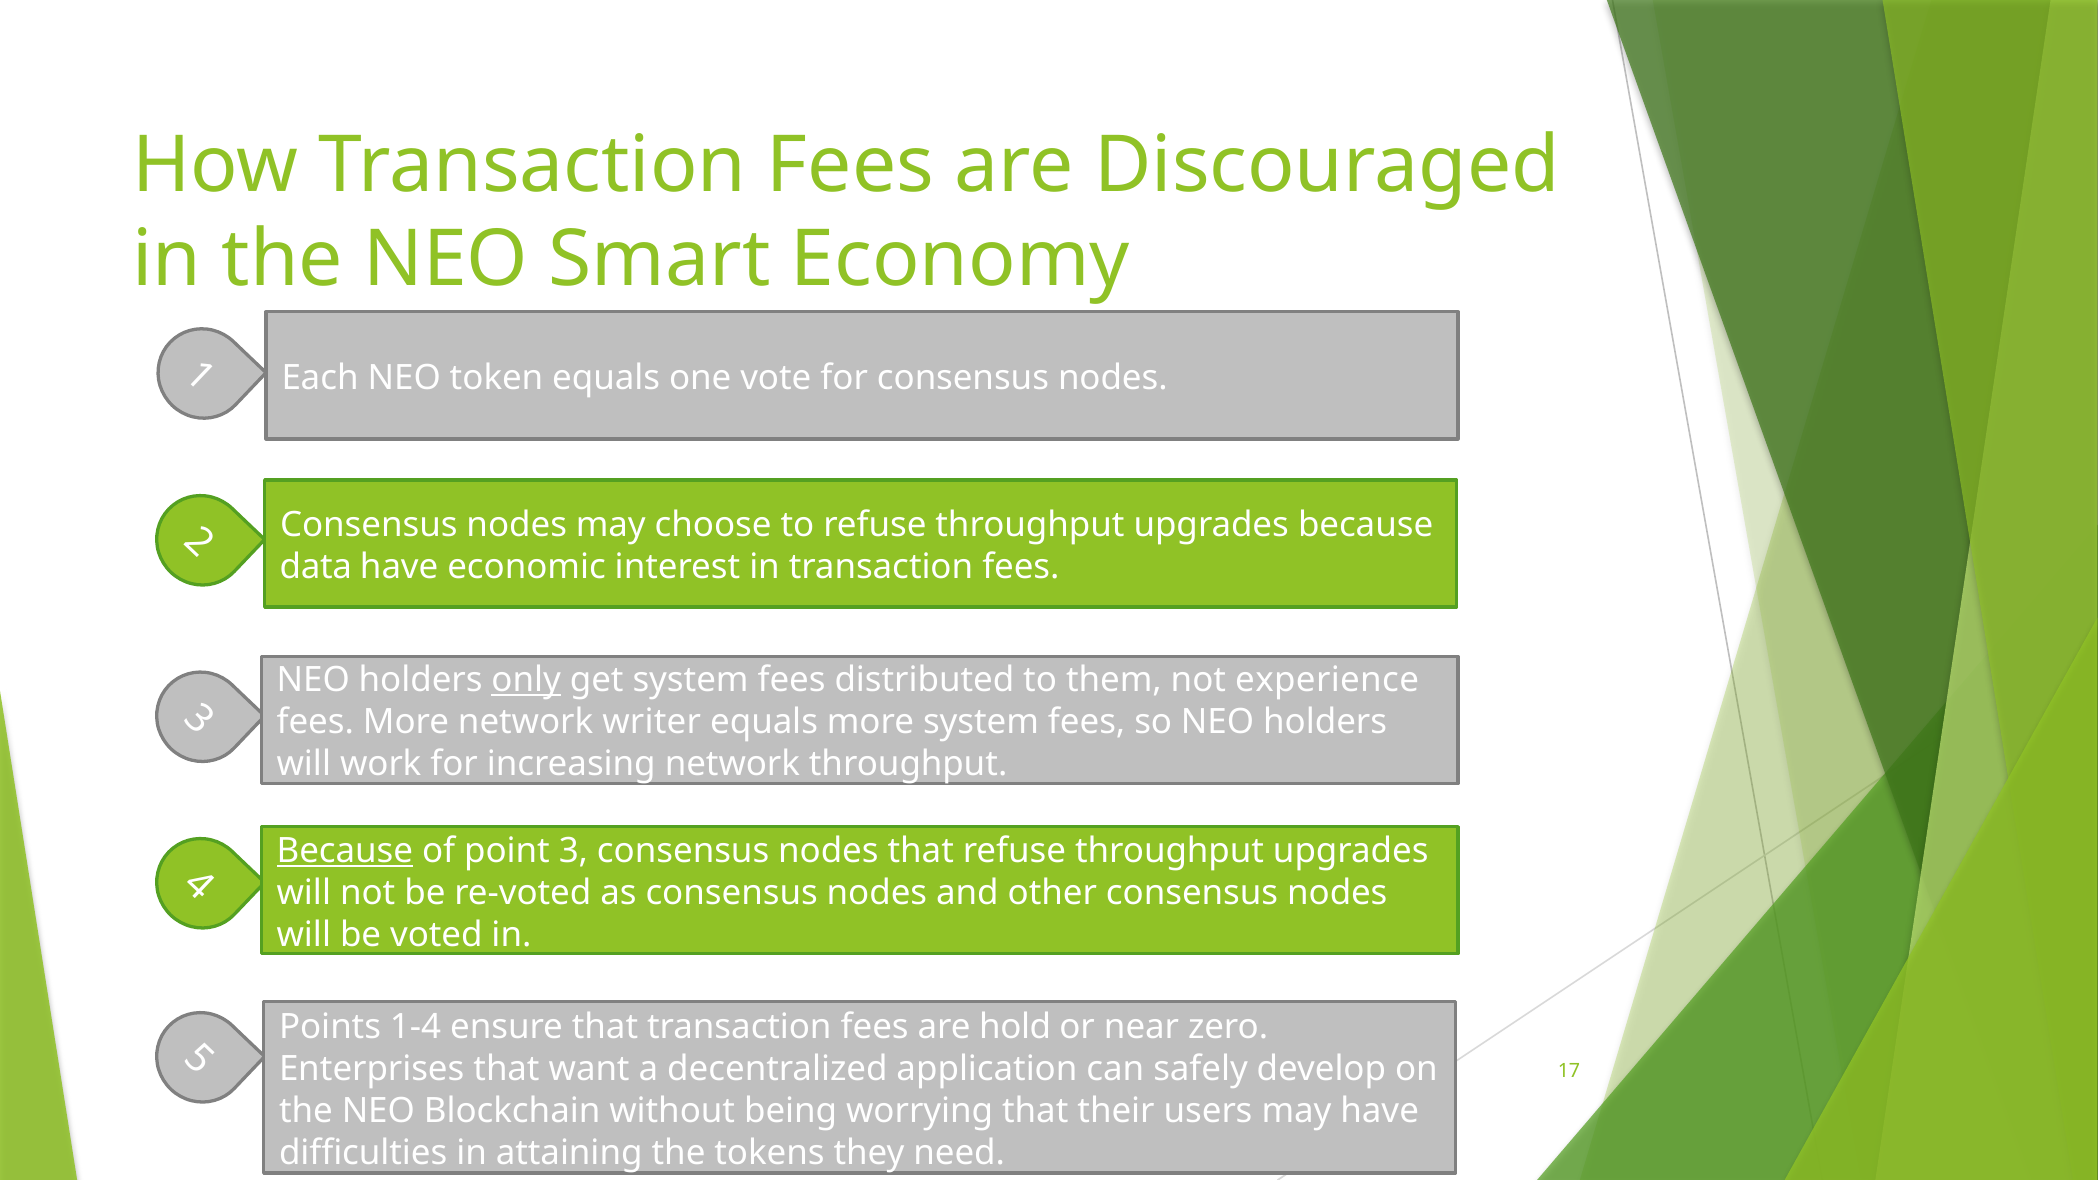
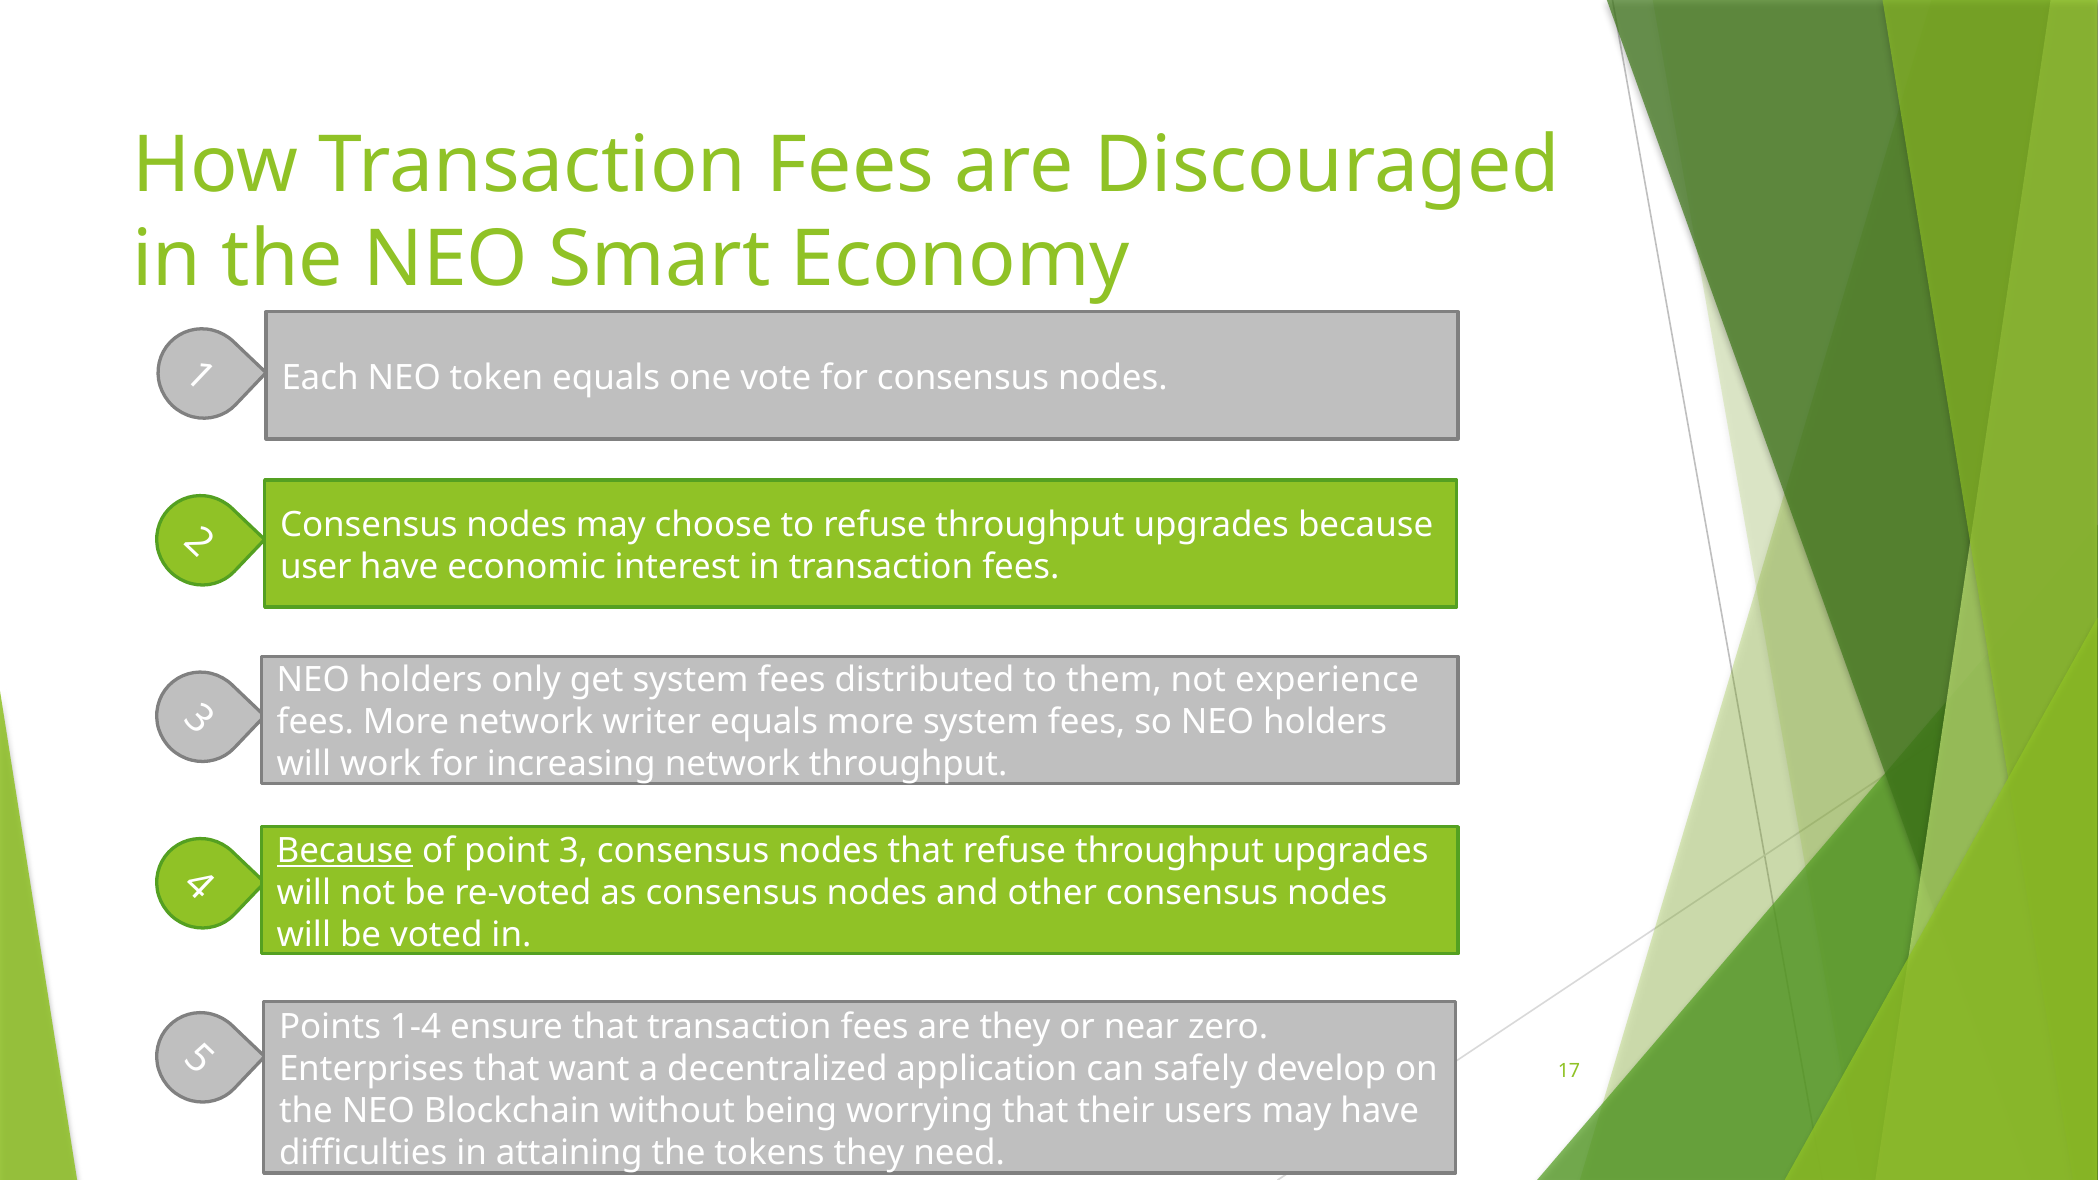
data: data -> user
only underline: present -> none
are hold: hold -> they
